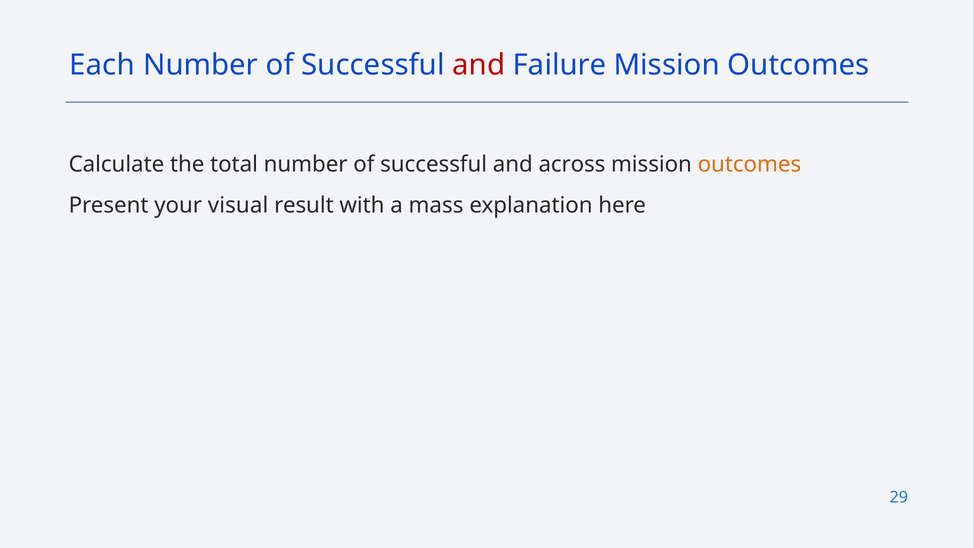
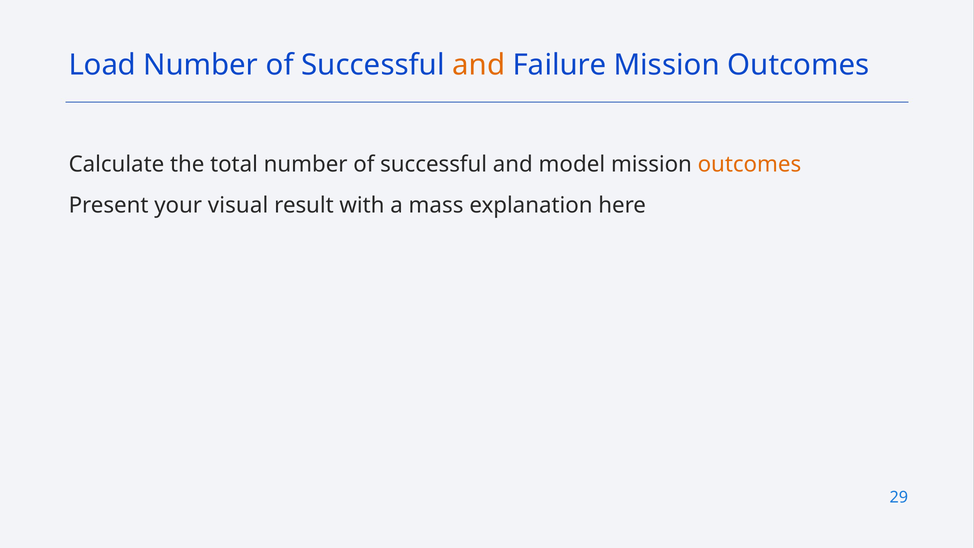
Each: Each -> Load
and at (479, 65) colour: red -> orange
across: across -> model
